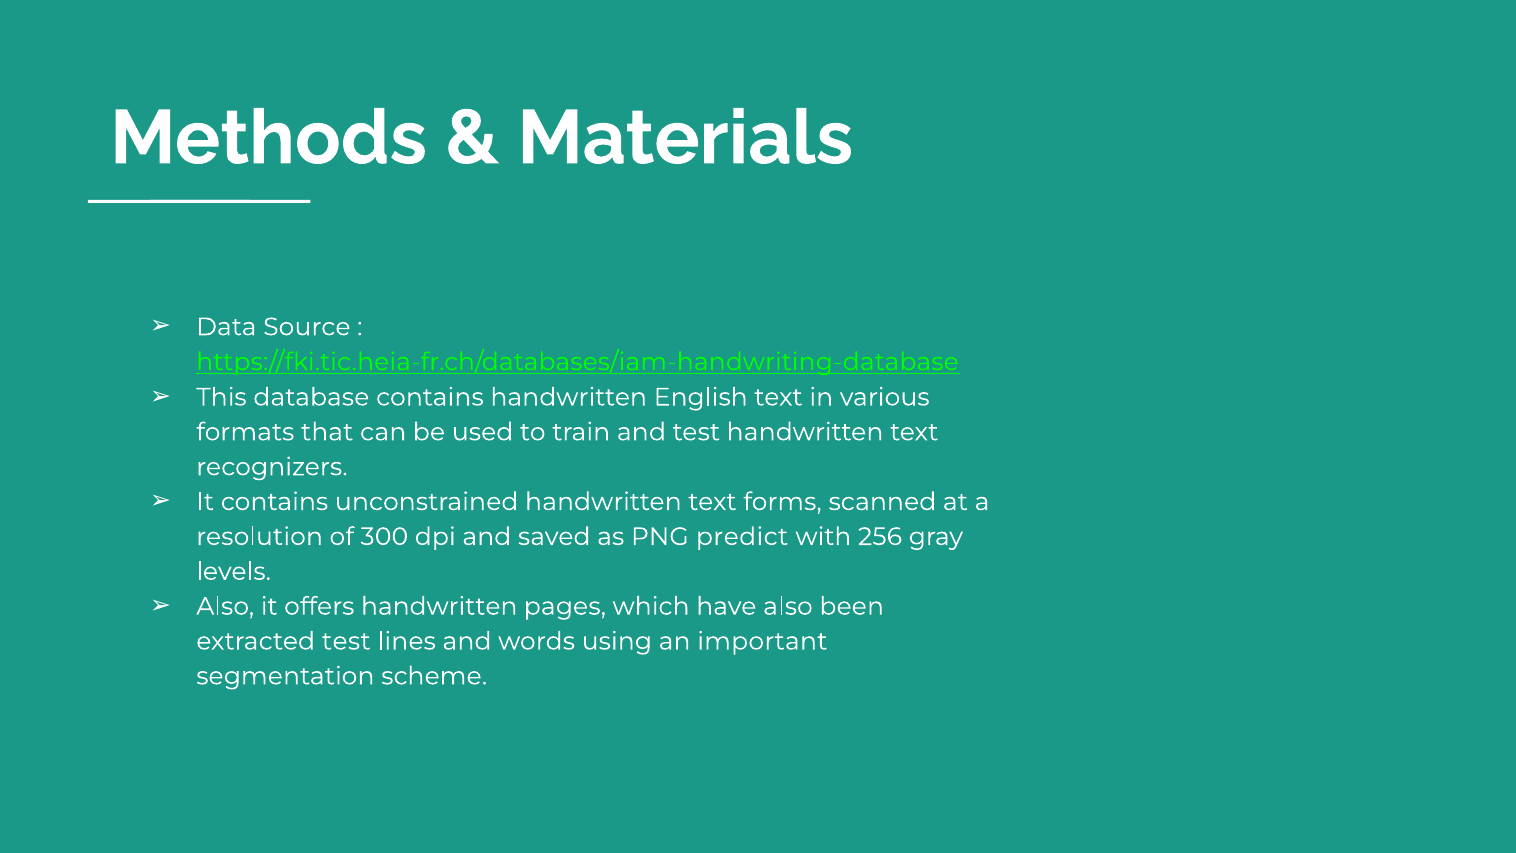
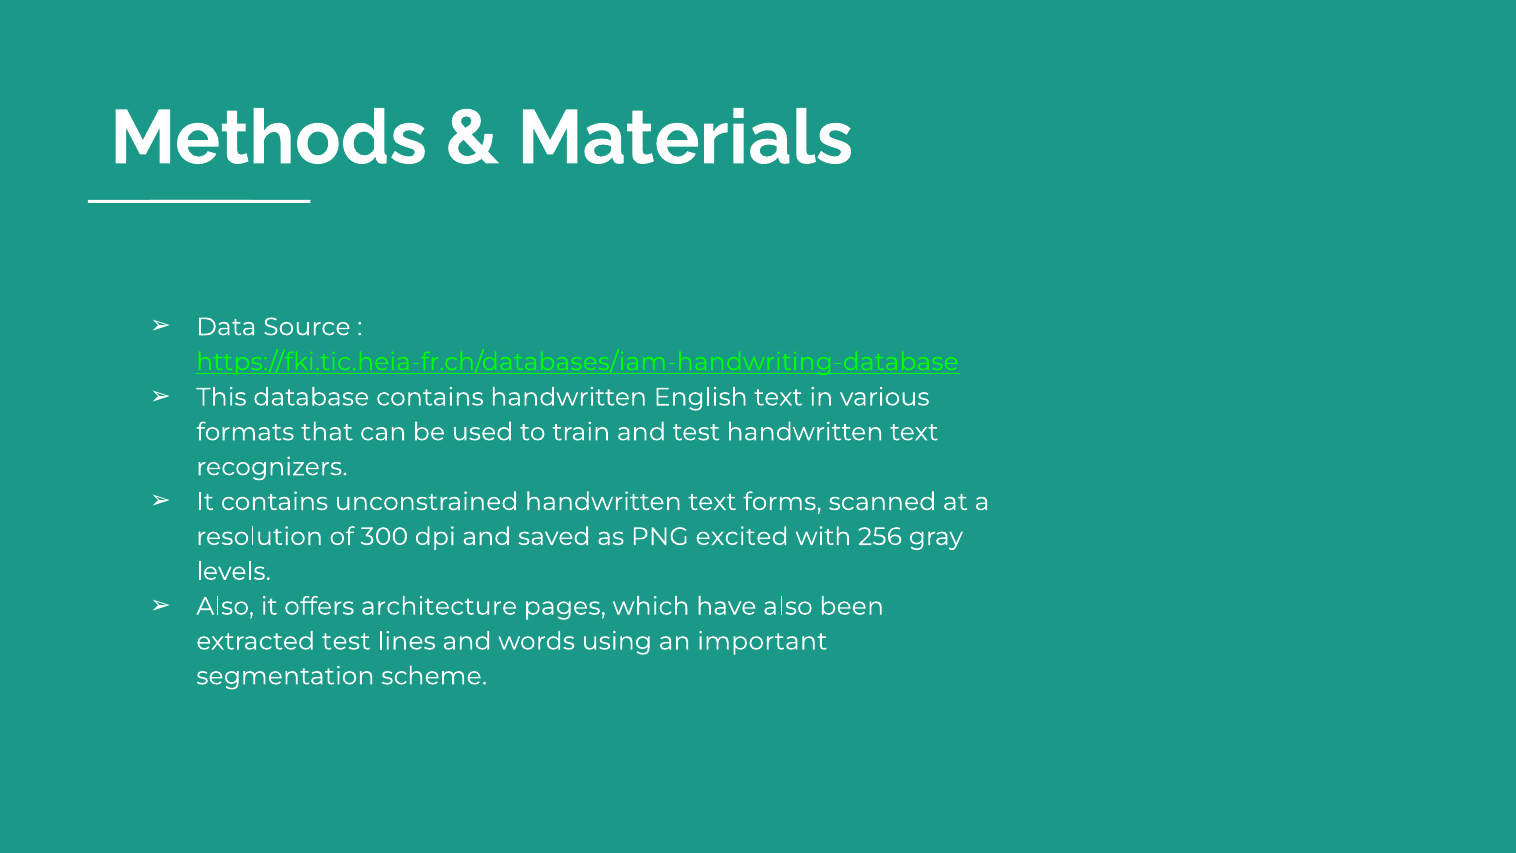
predict: predict -> excited
offers handwritten: handwritten -> architecture
